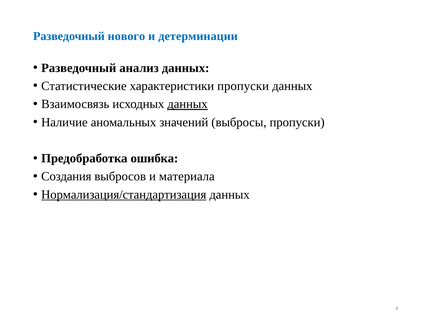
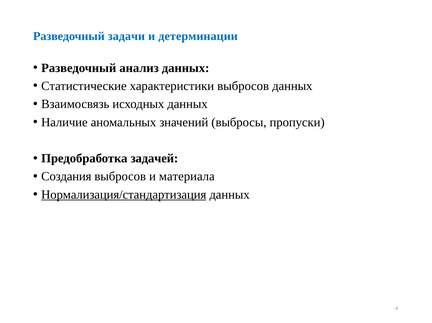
нового: нового -> задачи
характеристики пропуски: пропуски -> выбросов
данных at (188, 104) underline: present -> none
ошибка: ошибка -> задачей
